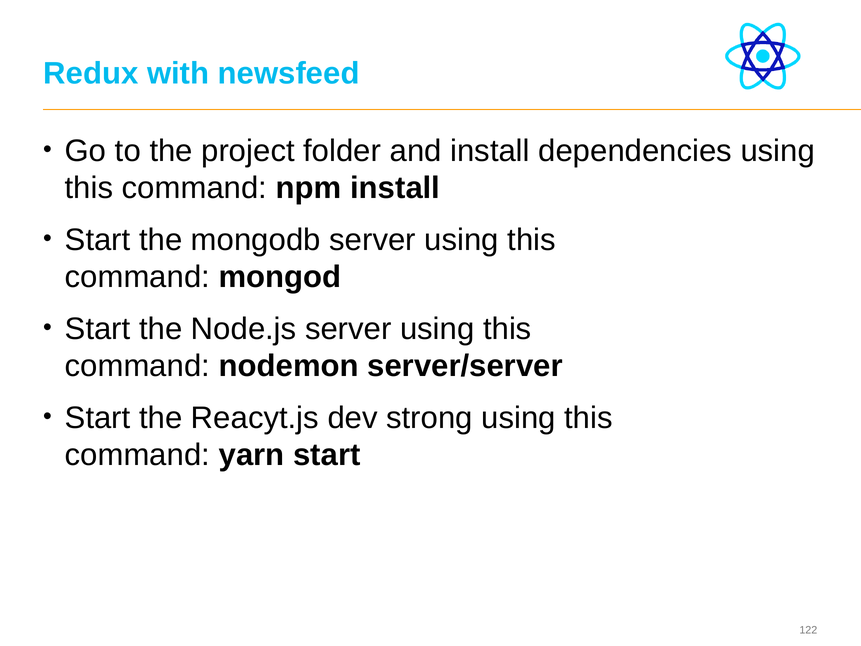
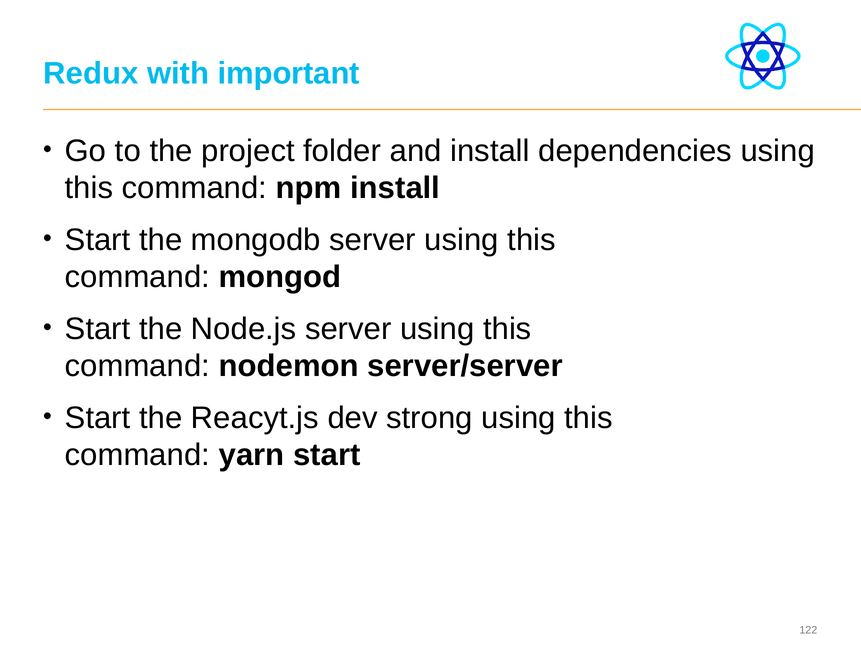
newsfeed: newsfeed -> important
